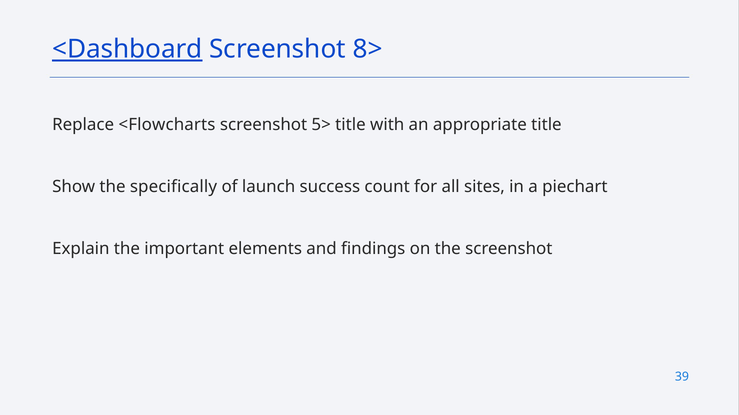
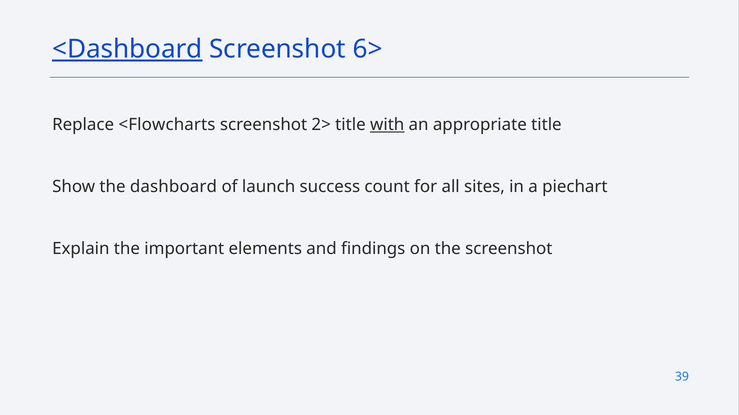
8>: 8> -> 6>
5>: 5> -> 2>
with underline: none -> present
specifically: specifically -> dashboard
